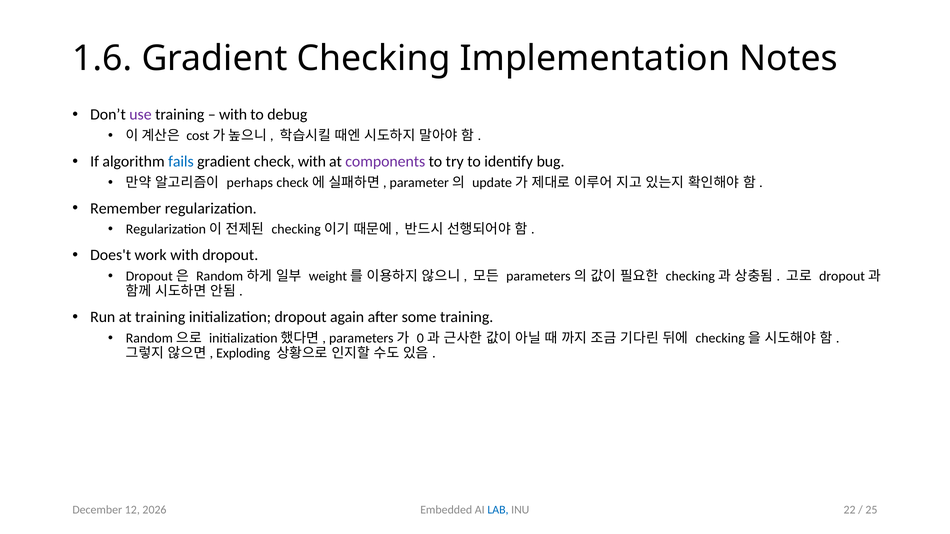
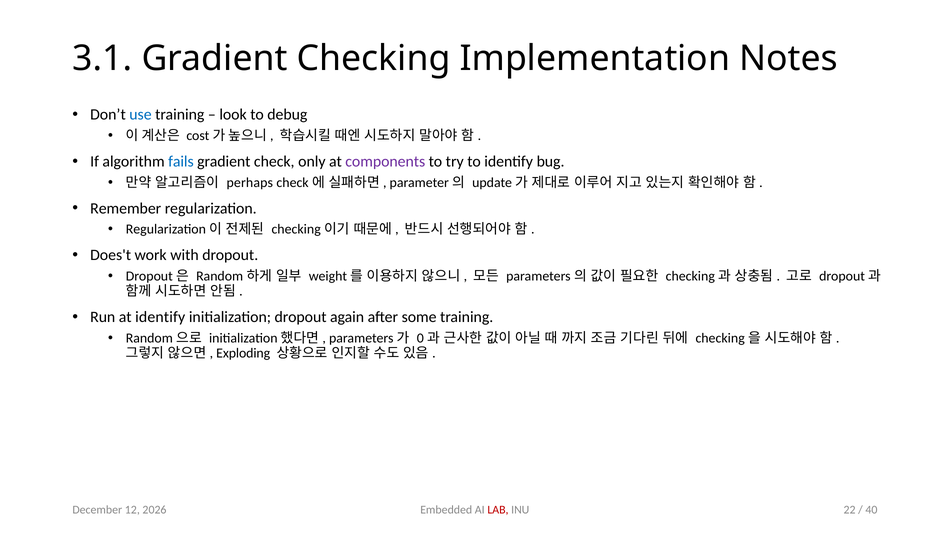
1.6: 1.6 -> 3.1
use colour: purple -> blue
with at (233, 115): with -> look
check with: with -> only
at training: training -> identify
LAB colour: blue -> red
25: 25 -> 40
